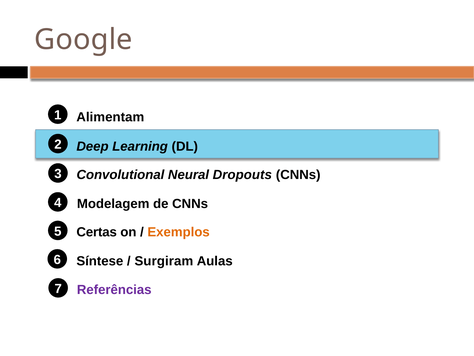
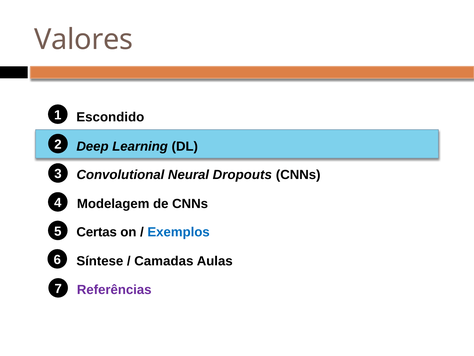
Google: Google -> Valores
Alimentam: Alimentam -> Escondido
Exemplos colour: orange -> blue
Surgiram: Surgiram -> Camadas
